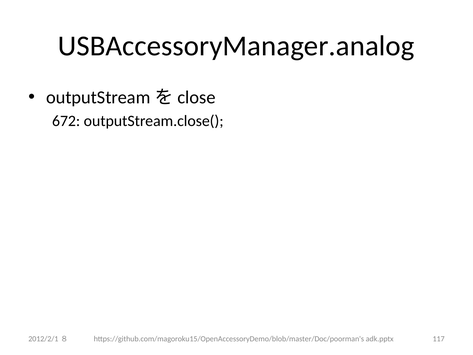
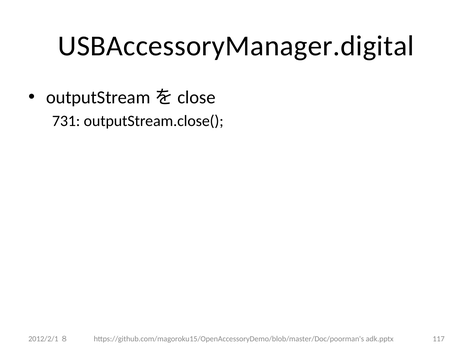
USBAccessoryManager.analog: USBAccessoryManager.analog -> USBAccessoryManager.digital
672: 672 -> 731
